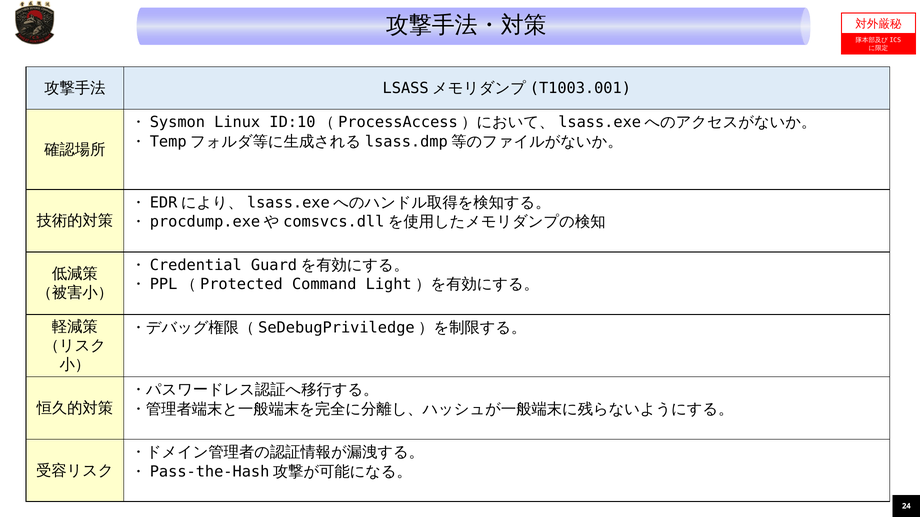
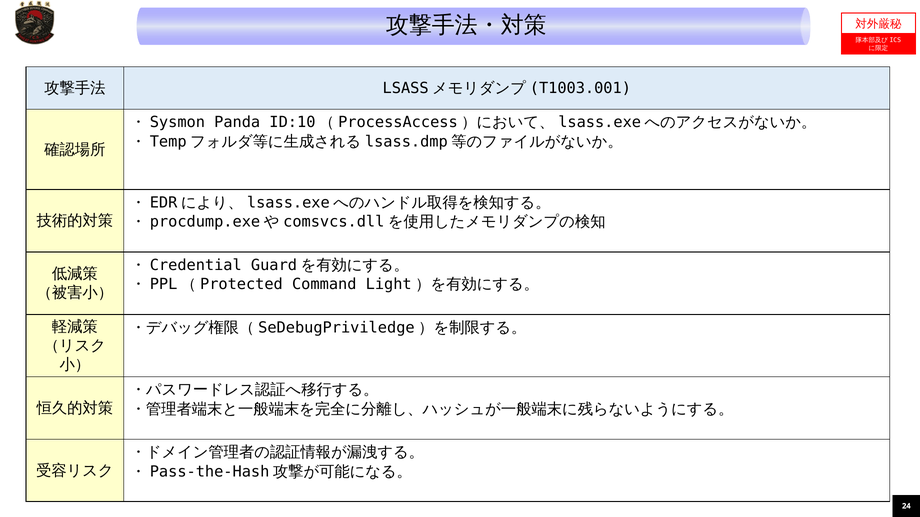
Linux: Linux -> Panda
